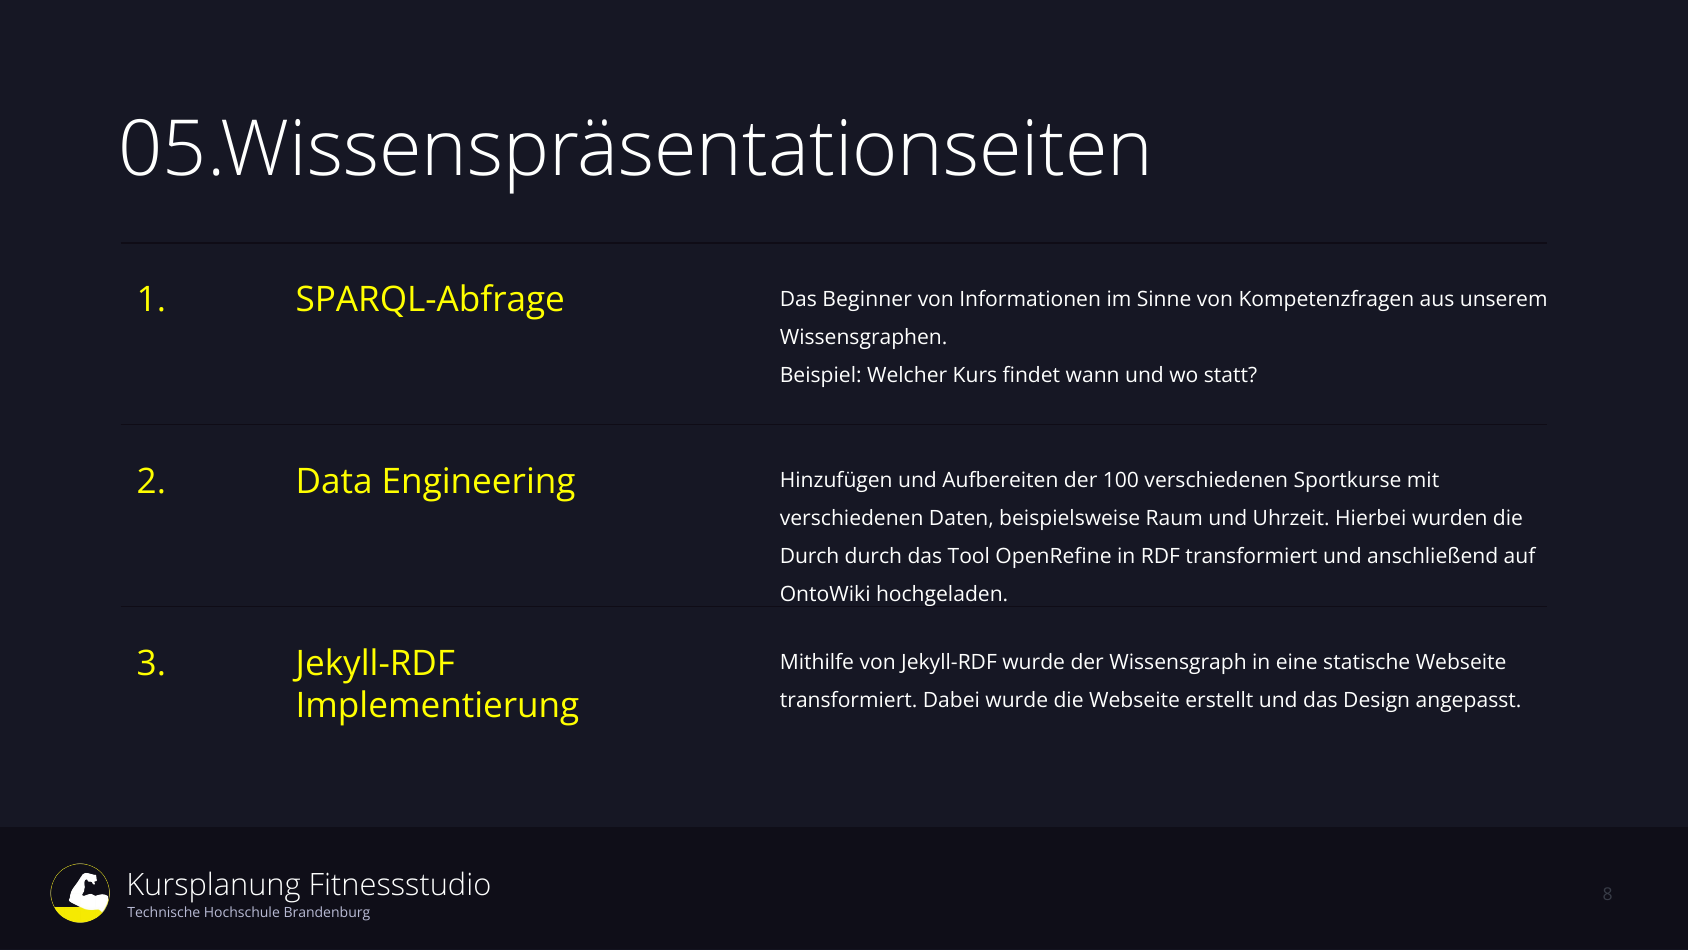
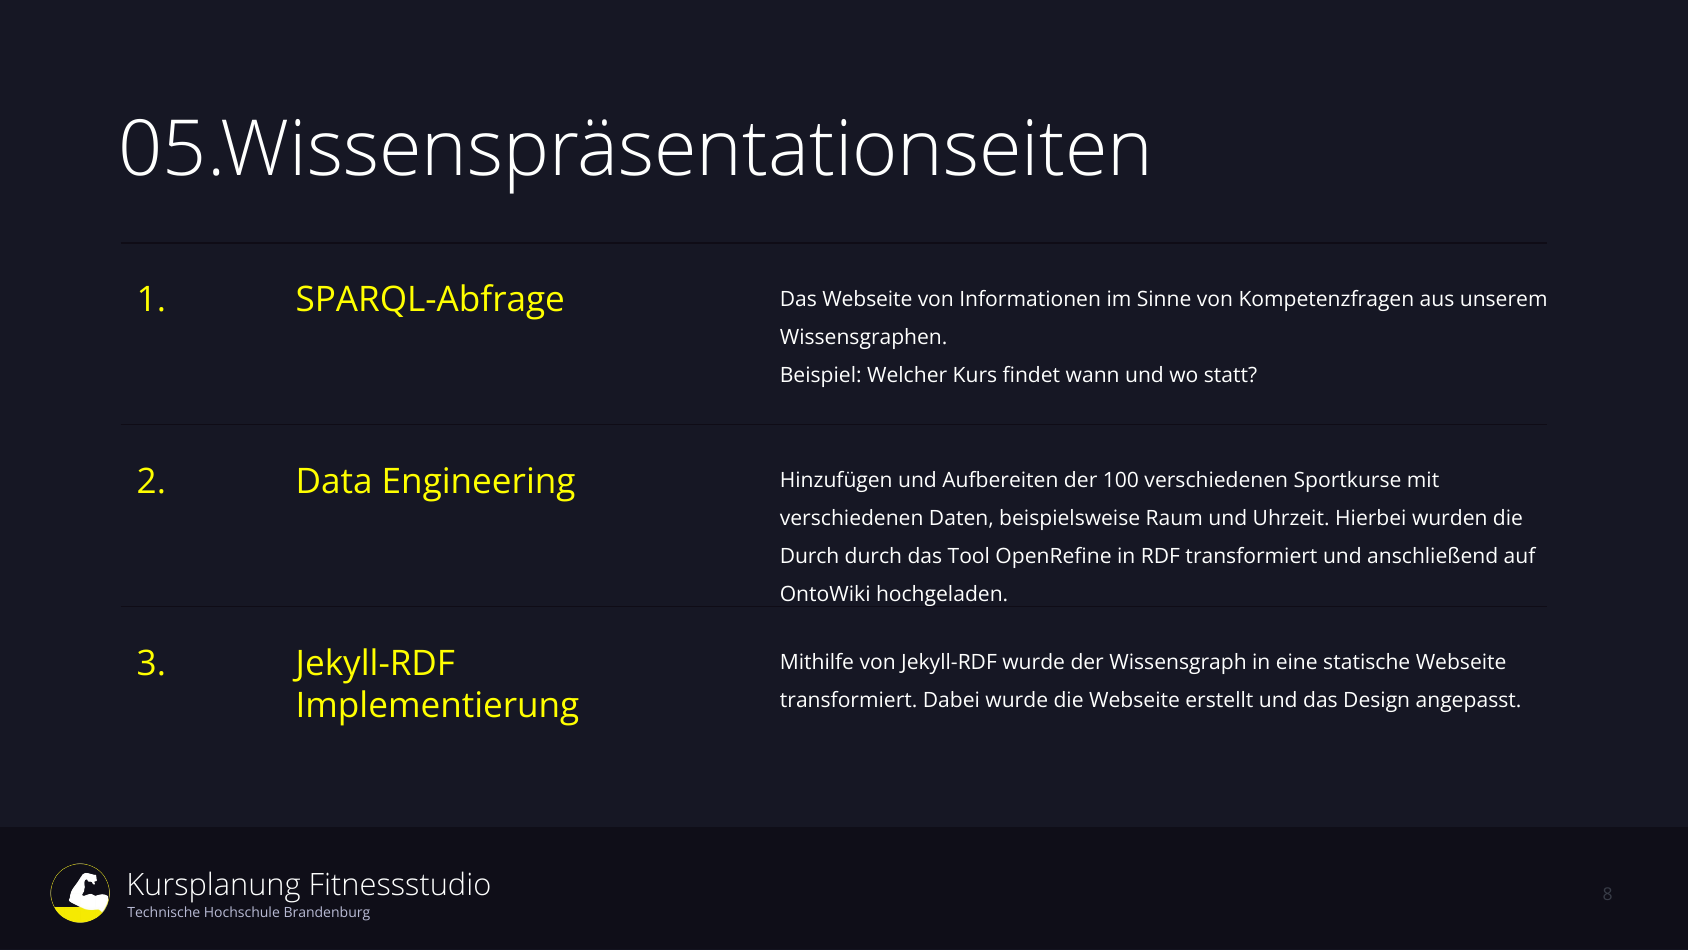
Das Beginner: Beginner -> Webseite
